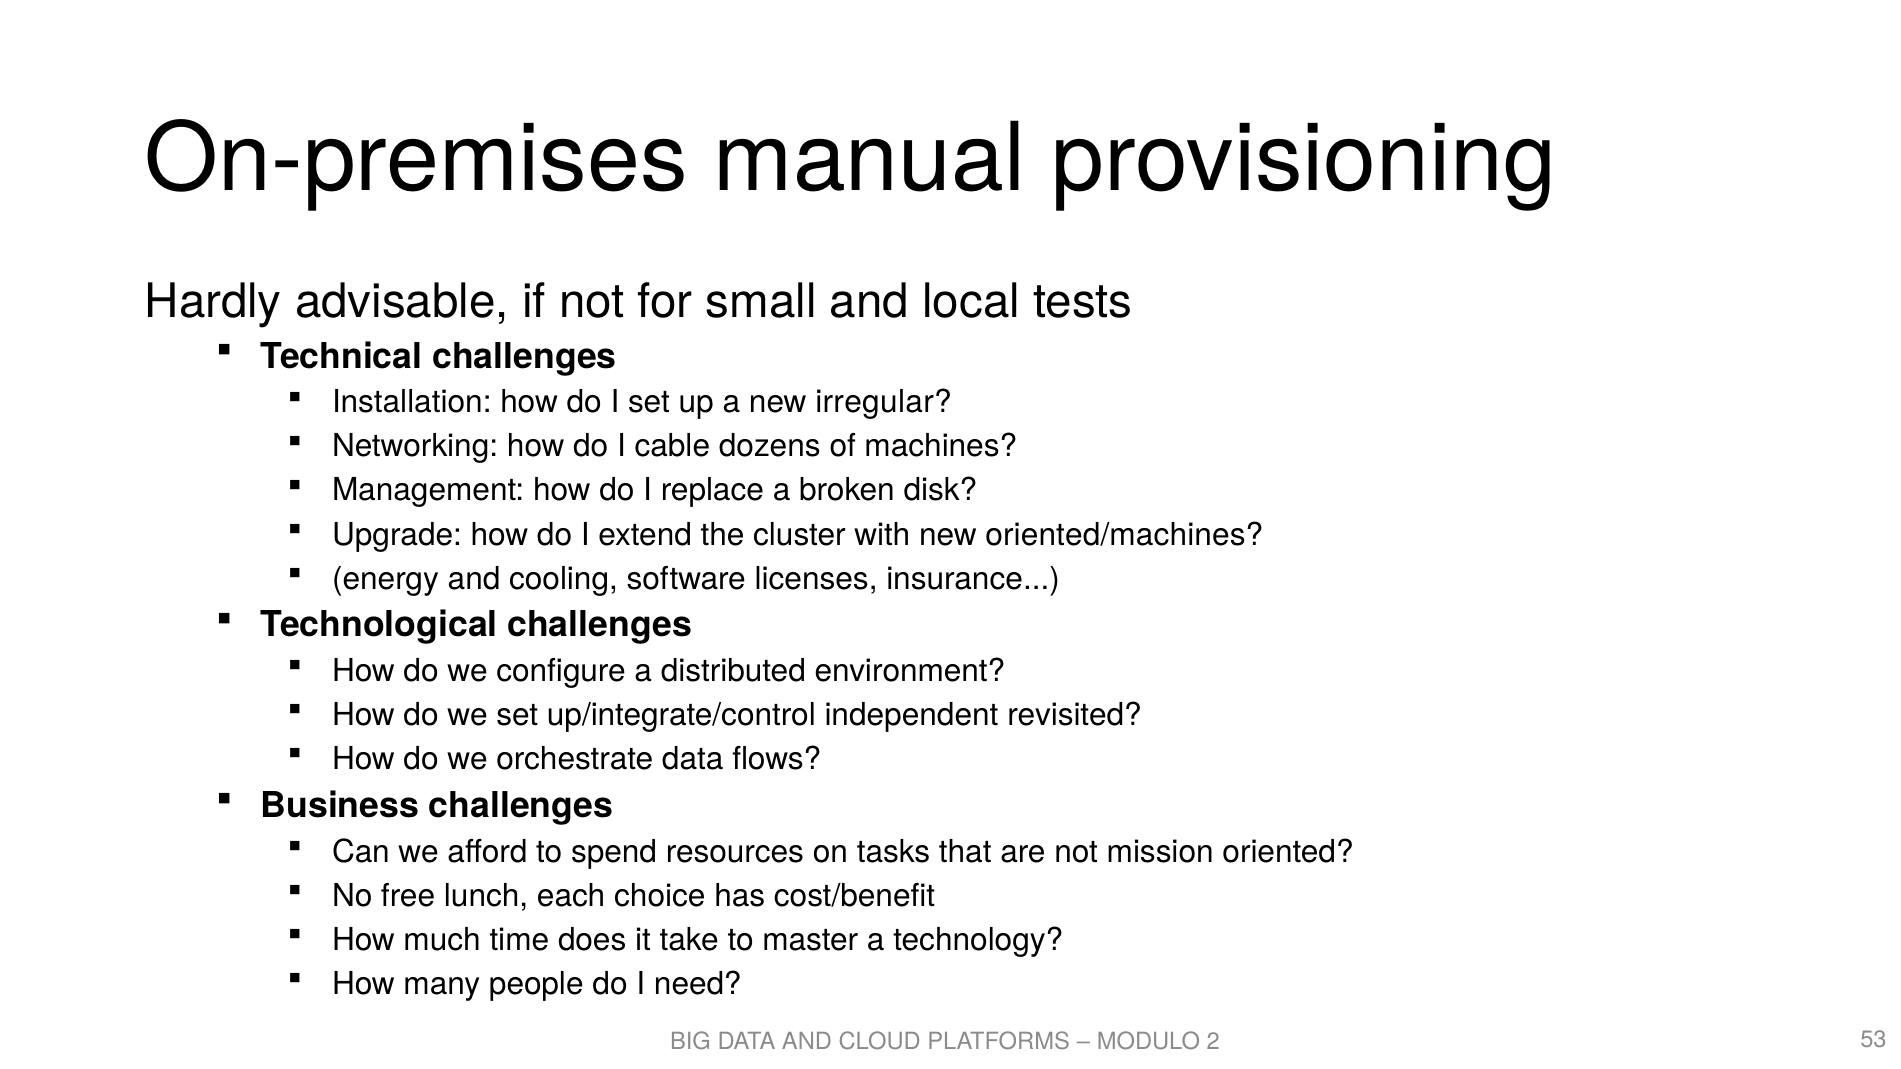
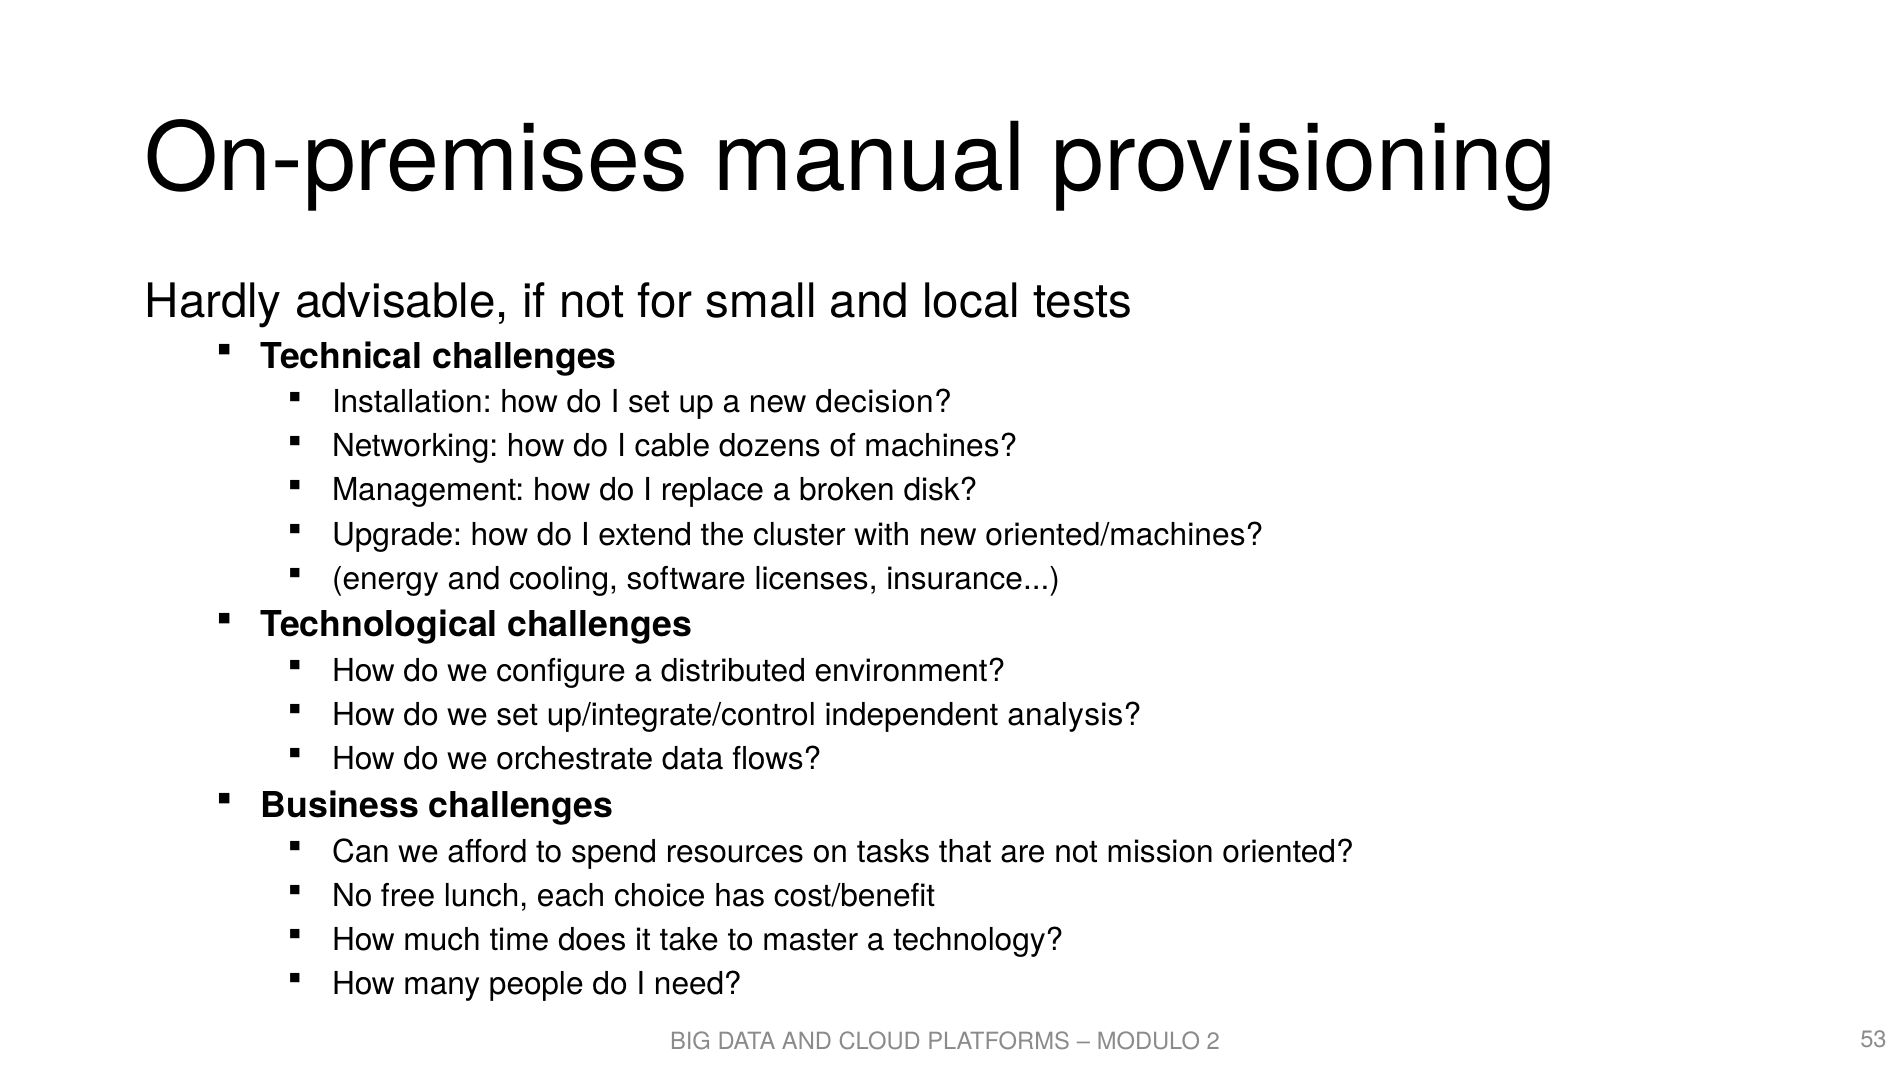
irregular: irregular -> decision
revisited: revisited -> analysis
